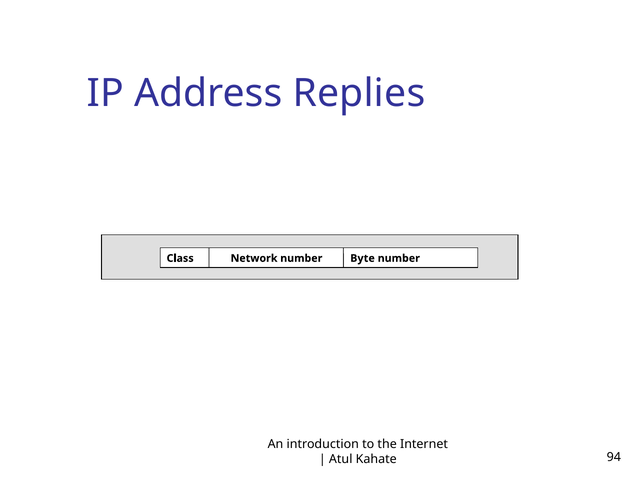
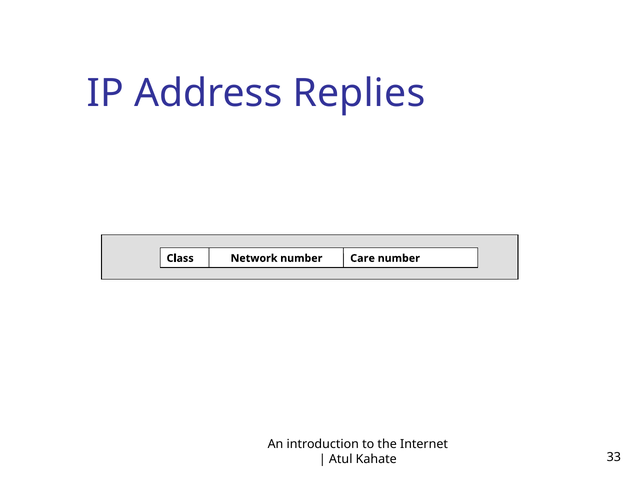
Byte: Byte -> Care
94: 94 -> 33
